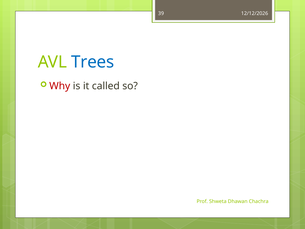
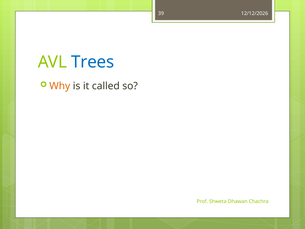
Why colour: red -> orange
